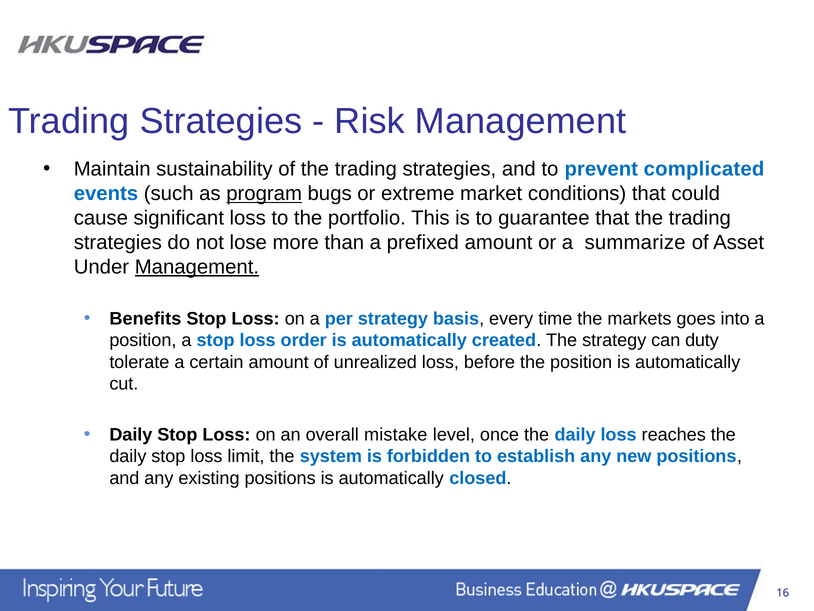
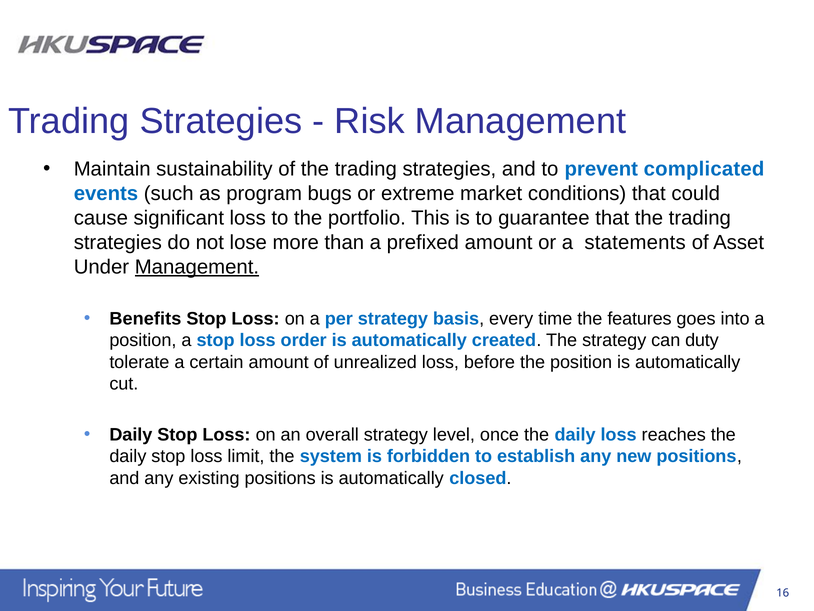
program underline: present -> none
summarize: summarize -> statements
markets: markets -> features
overall mistake: mistake -> strategy
